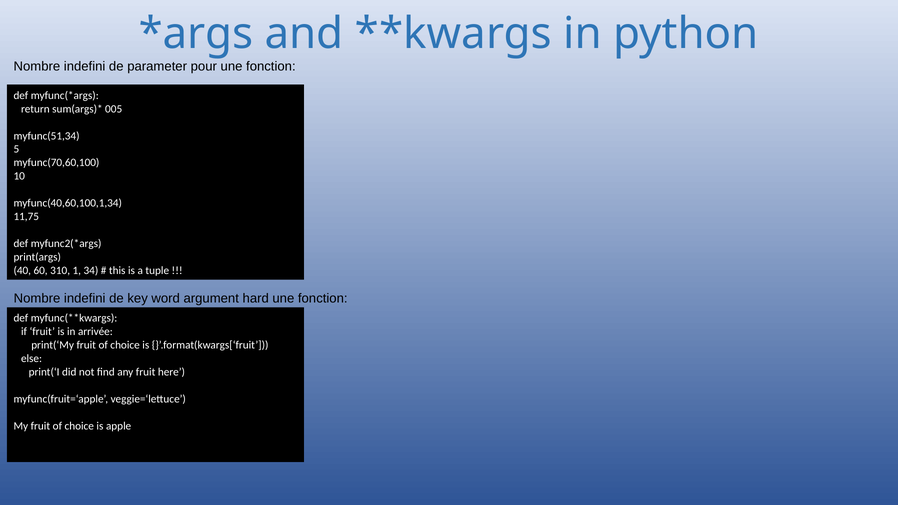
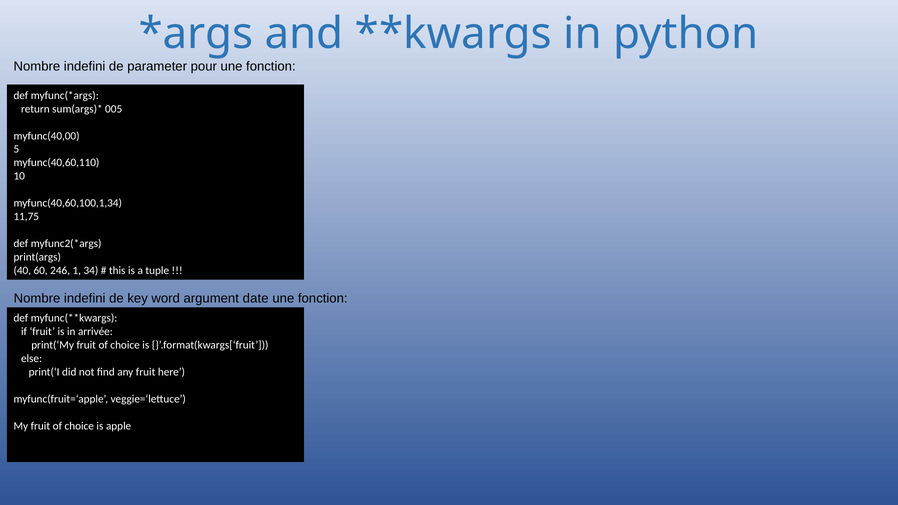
myfunc(51,34: myfunc(51,34 -> myfunc(40,00
myfunc(70,60,100: myfunc(70,60,100 -> myfunc(40,60,110
310: 310 -> 246
hard: hard -> date
